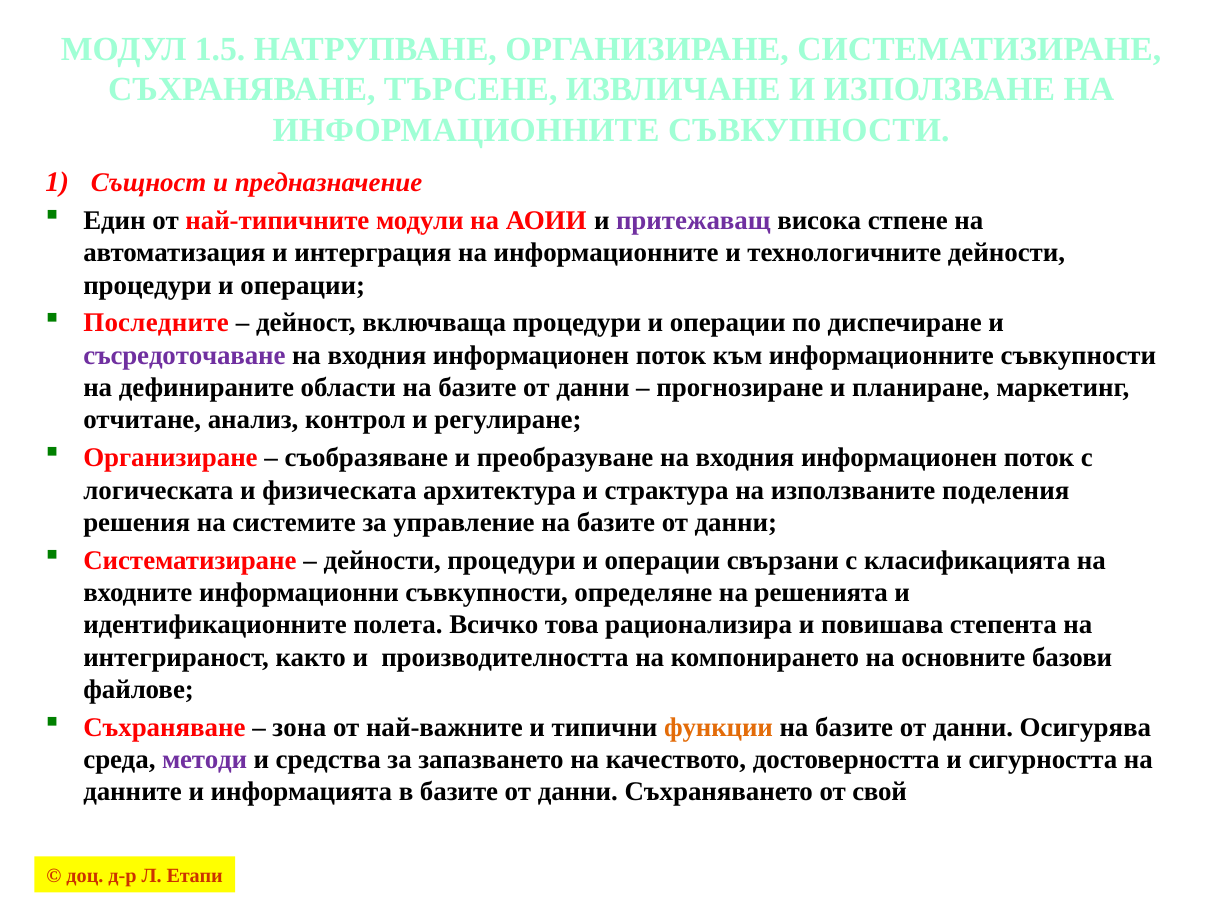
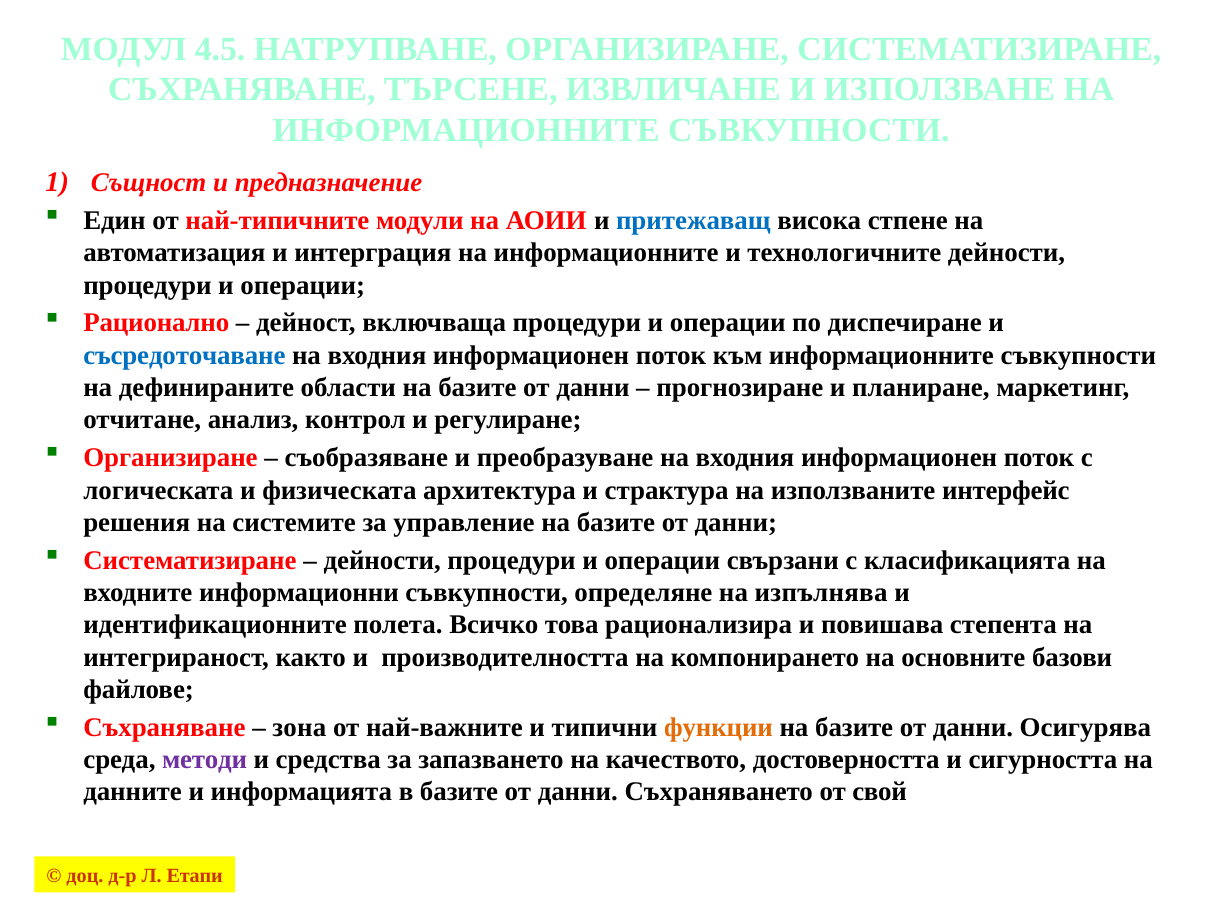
1.5: 1.5 -> 4.5
притежаващ colour: purple -> blue
Последните: Последните -> Рационално
съсредоточаване colour: purple -> blue
поделения: поделения -> интерфейс
решенията: решенията -> изпълнява
